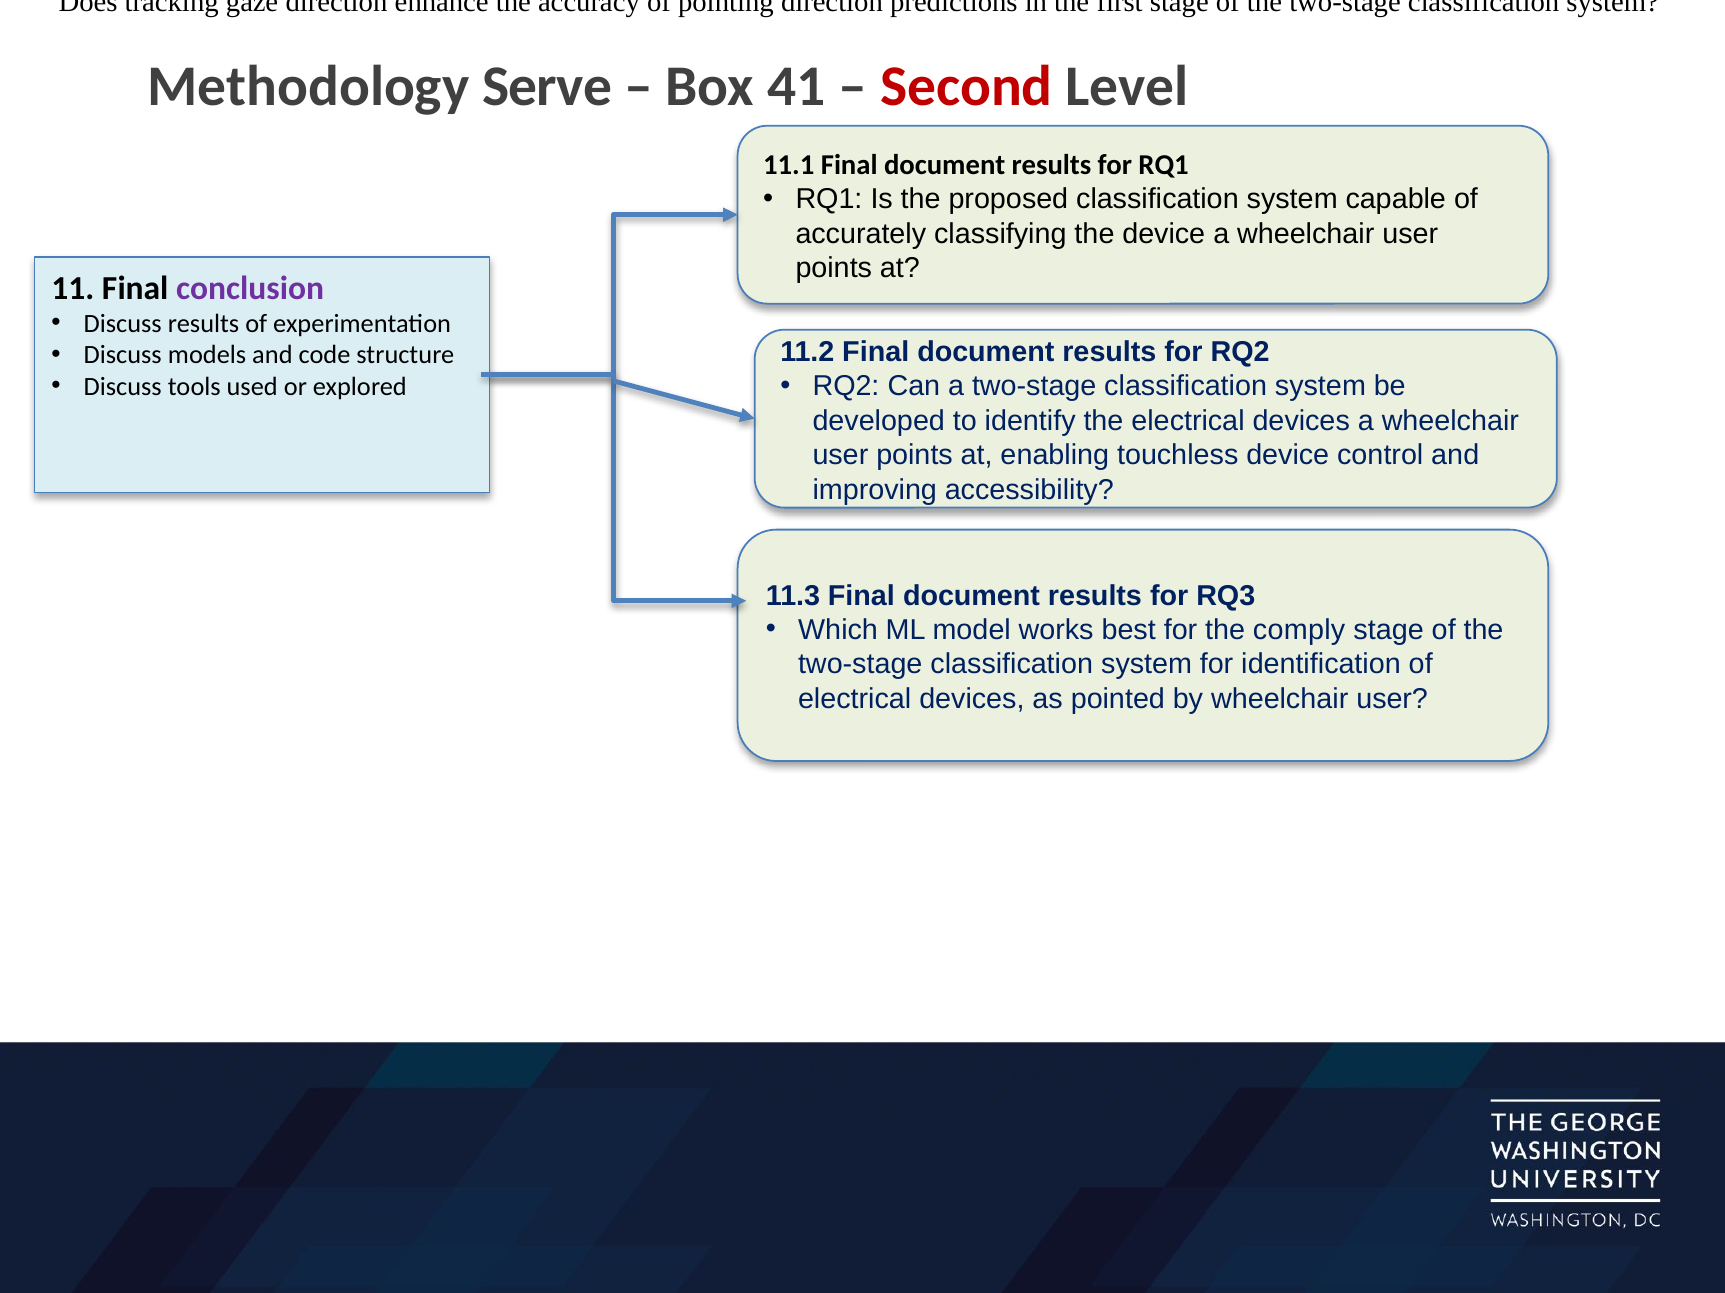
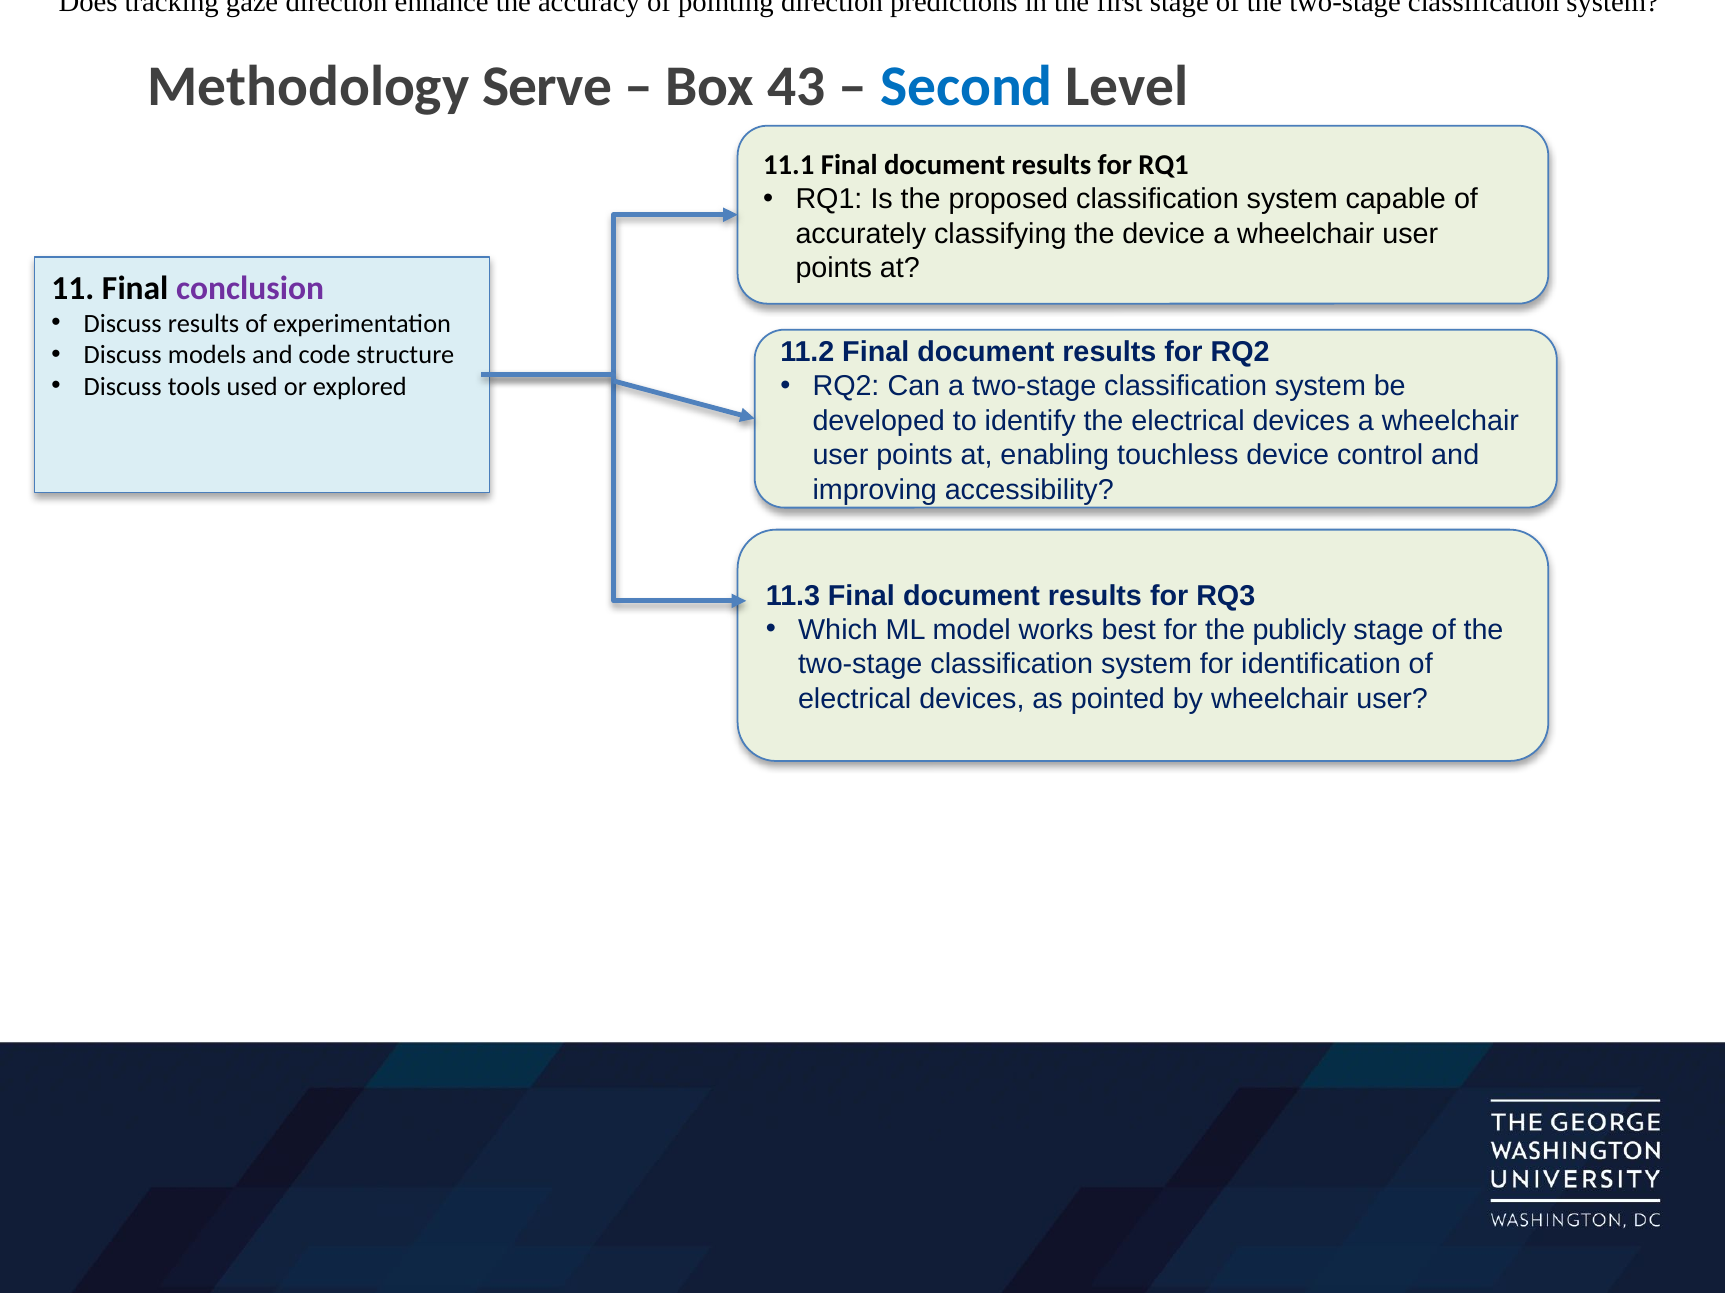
41: 41 -> 43
Second colour: red -> blue
comply: comply -> publicly
